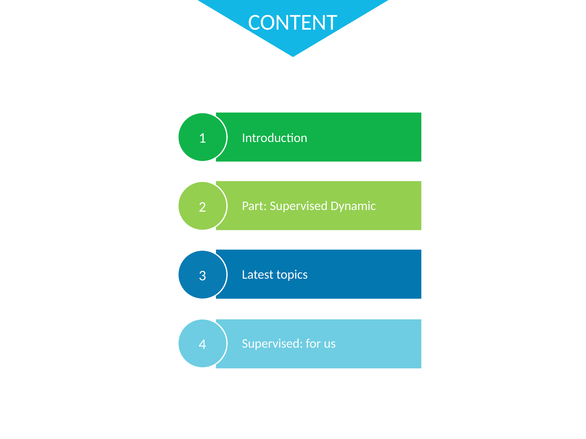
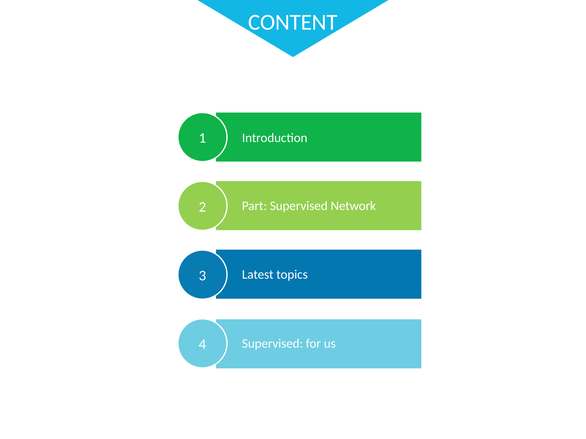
Dynamic: Dynamic -> Network
